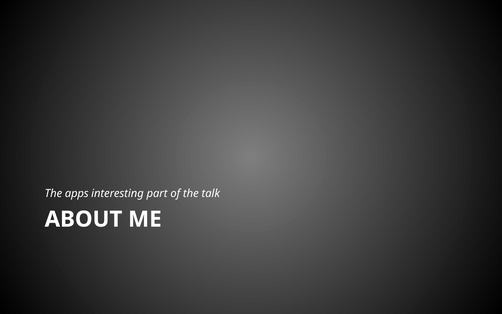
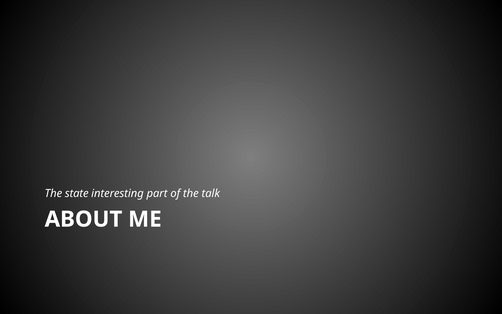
apps: apps -> state
